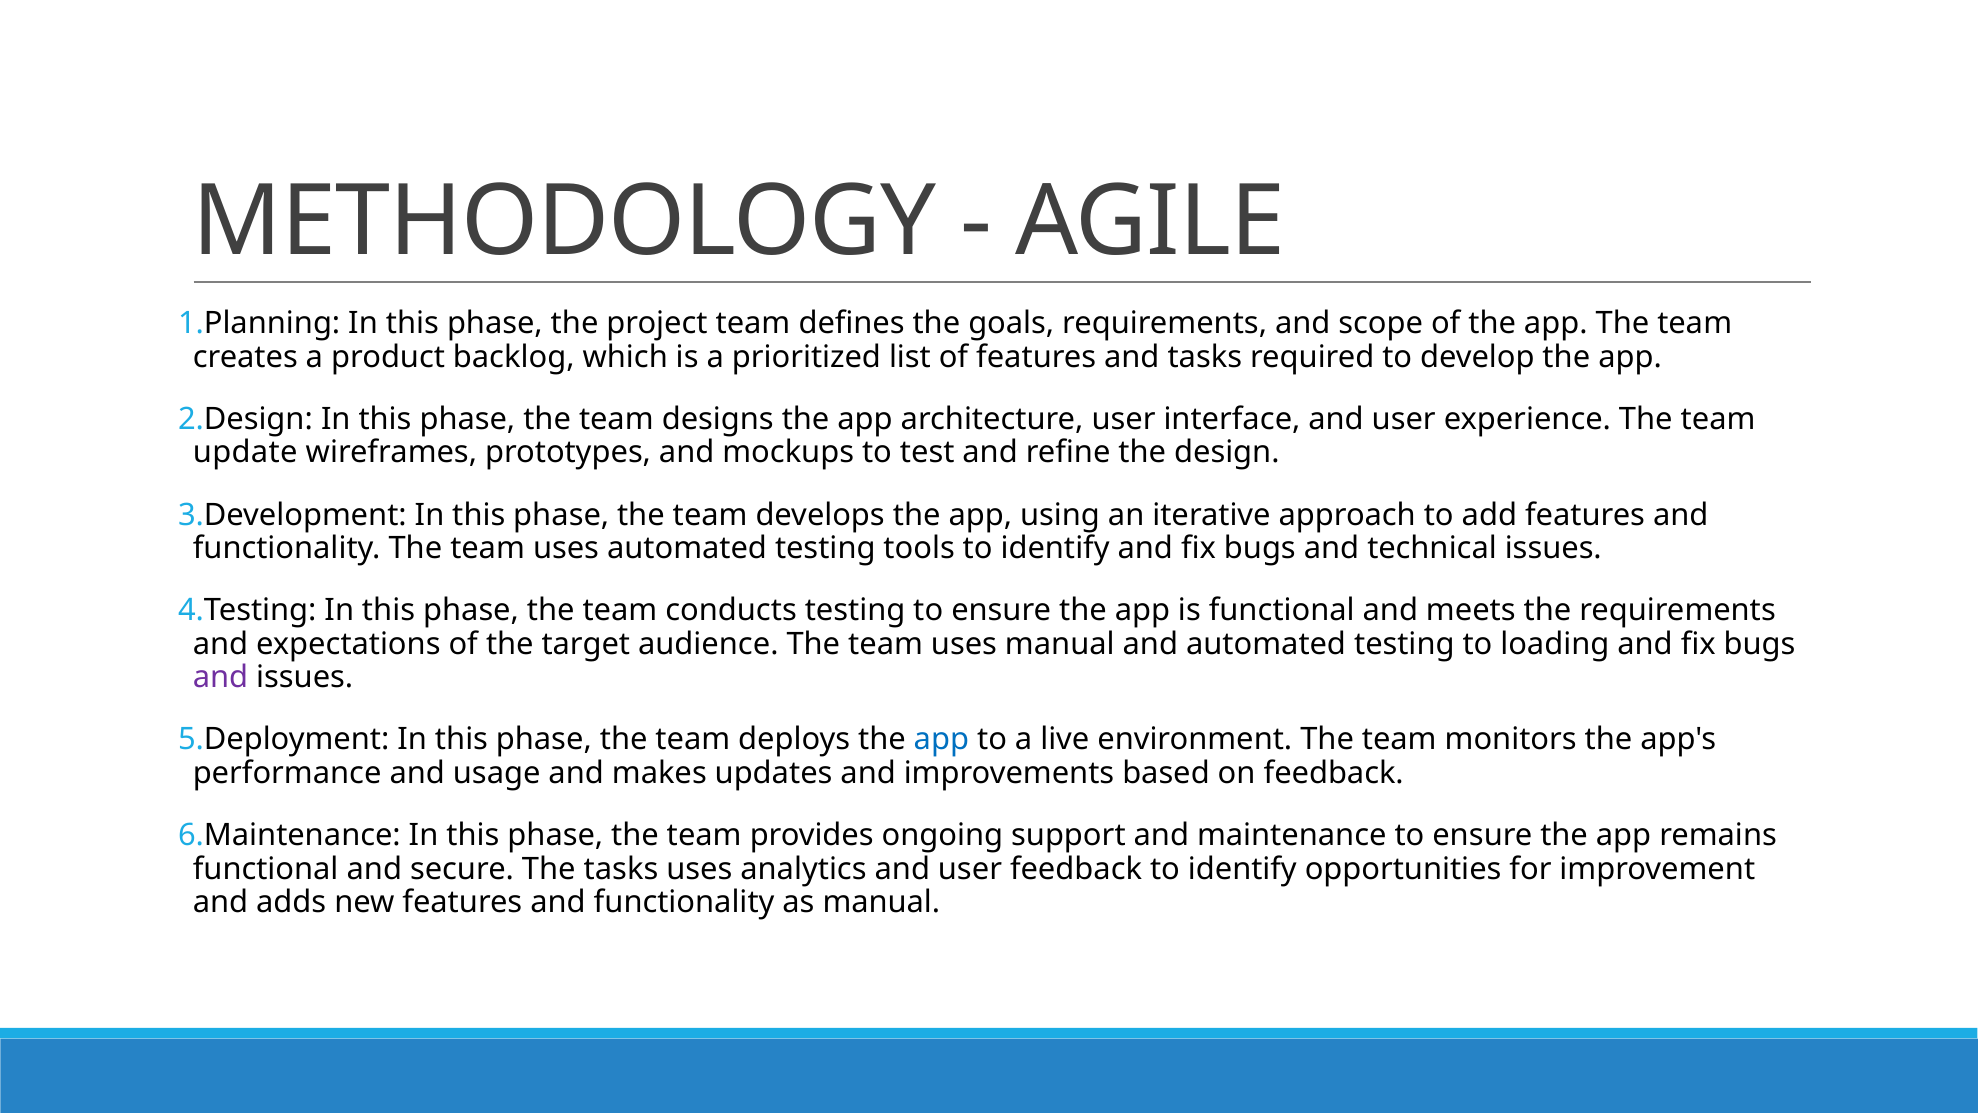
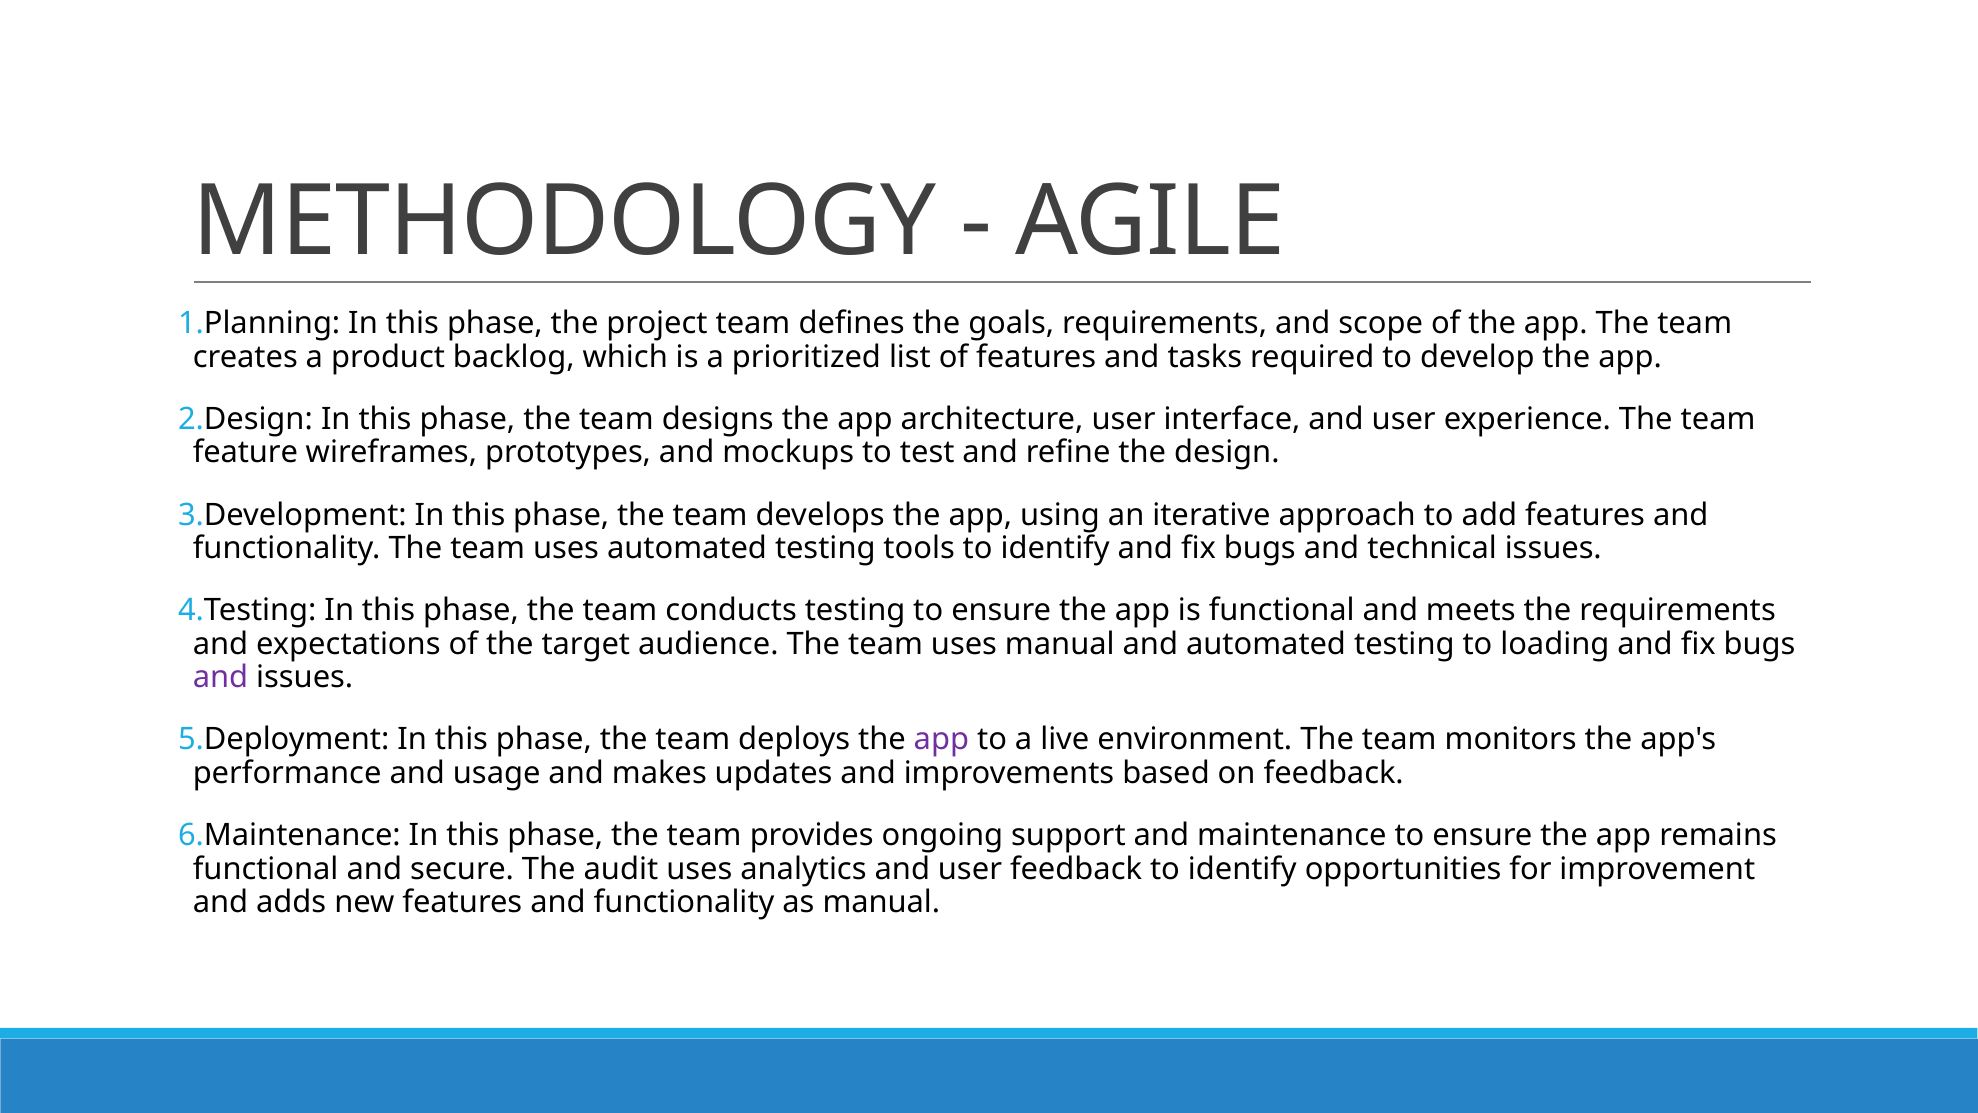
update: update -> feature
app at (941, 739) colour: blue -> purple
The tasks: tasks -> audit
